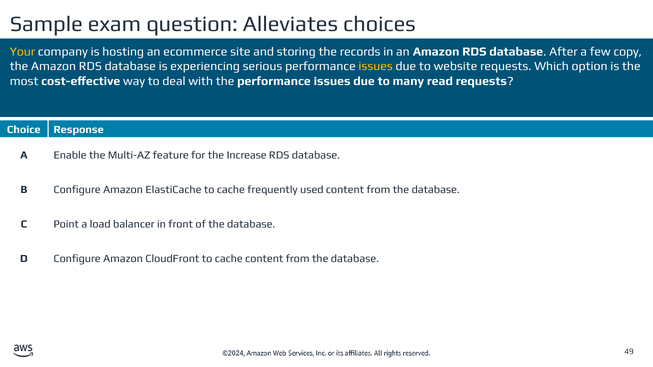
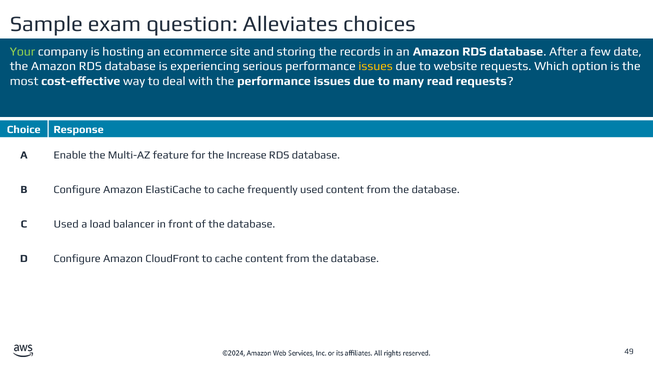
Your colour: yellow -> light green
copy: copy -> date
C Point: Point -> Used
